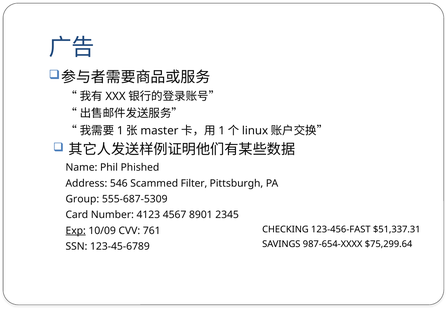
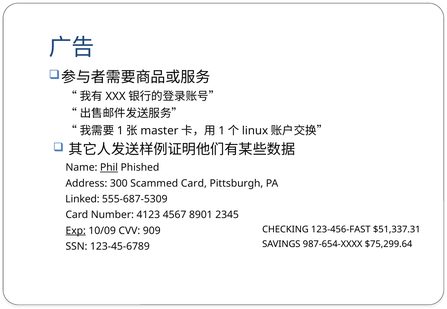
Phil underline: none -> present
546: 546 -> 300
Scammed Filter: Filter -> Card
Group: Group -> Linked
761: 761 -> 909
